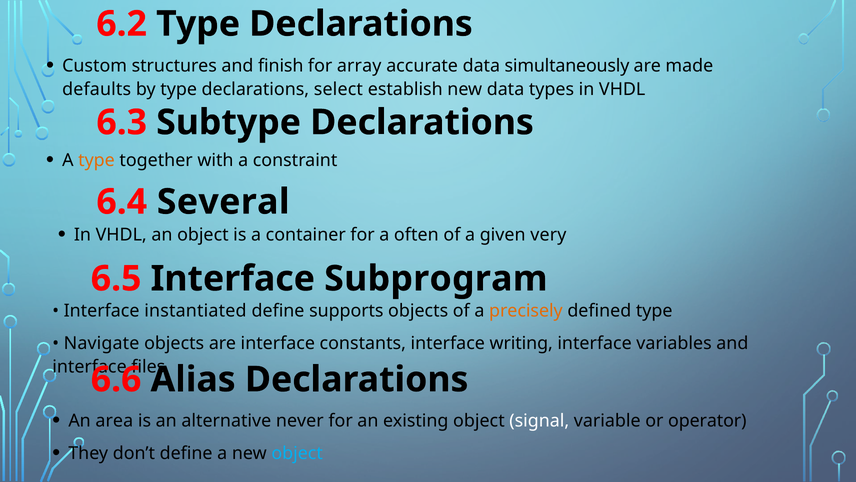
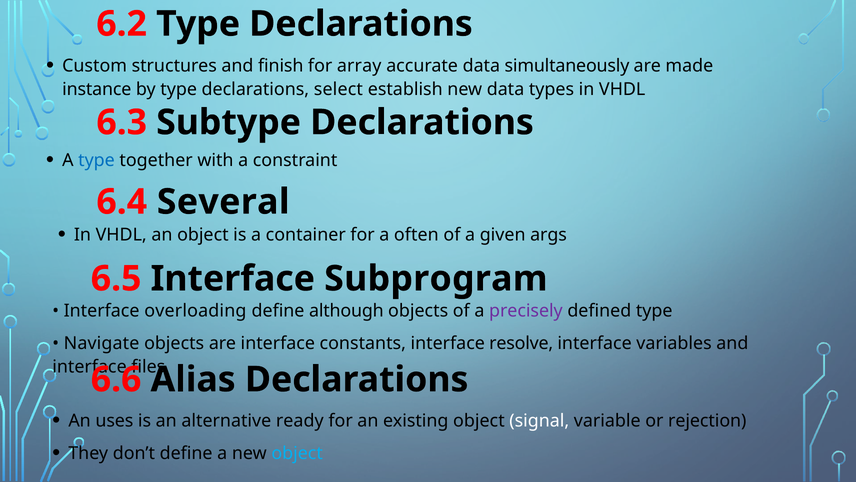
defaults: defaults -> instance
type at (96, 160) colour: orange -> blue
very: very -> args
instantiated: instantiated -> overloading
supports: supports -> although
precisely colour: orange -> purple
writing: writing -> resolve
area: area -> uses
never: never -> ready
operator: operator -> rejection
